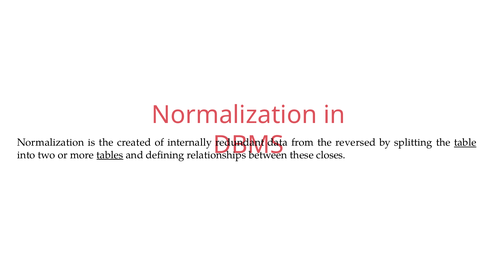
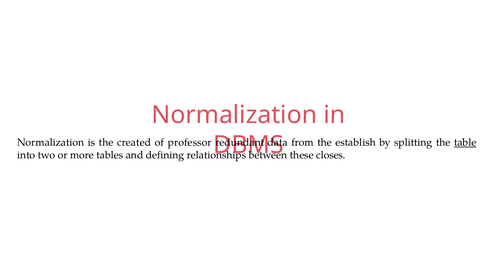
internally: internally -> professor
reversed: reversed -> establish
tables underline: present -> none
